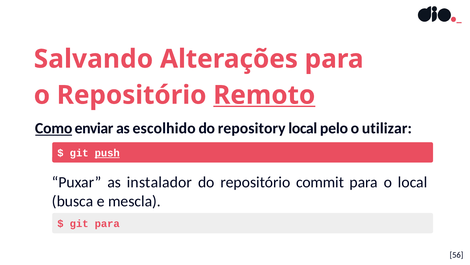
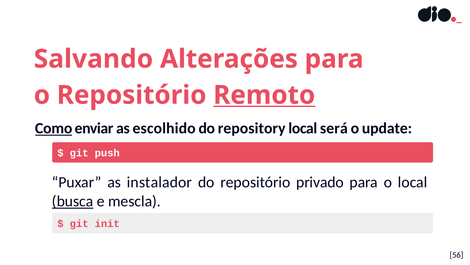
pelo: pelo -> será
utilizar: utilizar -> update
push underline: present -> none
commit: commit -> privado
busca underline: none -> present
git para: para -> init
